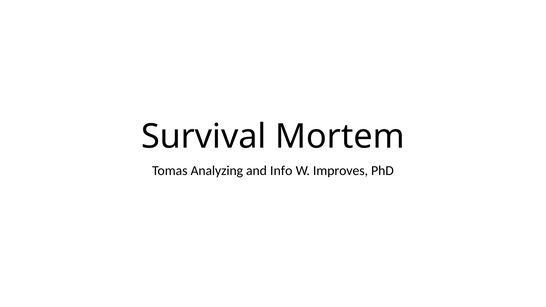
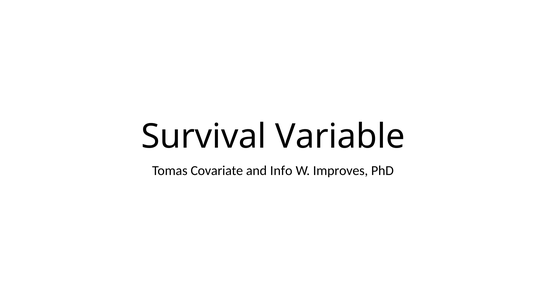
Mortem: Mortem -> Variable
Analyzing: Analyzing -> Covariate
